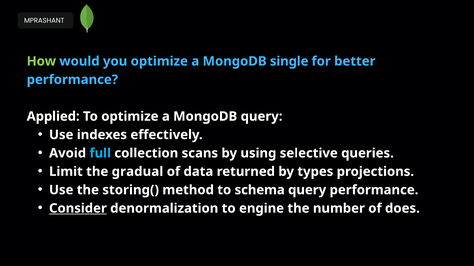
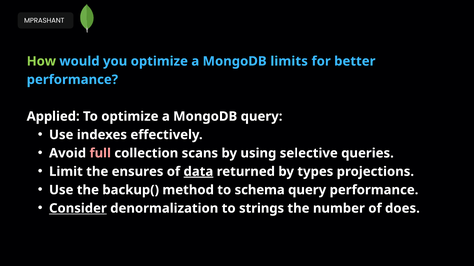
single: single -> limits
full colour: light blue -> pink
gradual: gradual -> ensures
data underline: none -> present
storing(: storing( -> backup(
engine: engine -> strings
